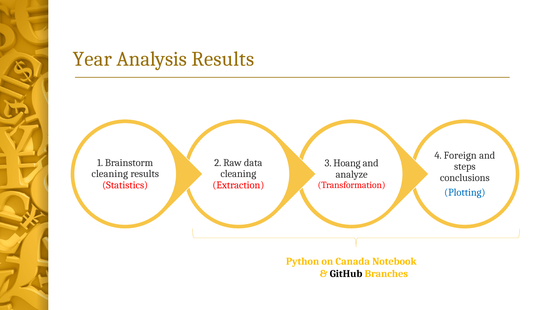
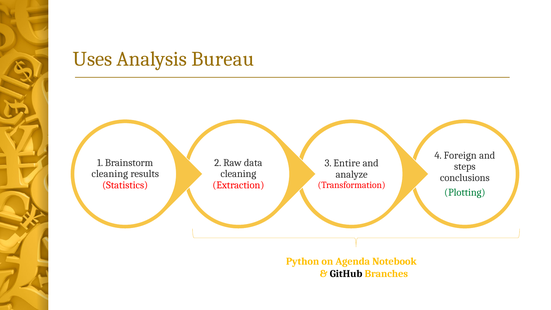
Year: Year -> Uses
Analysis Results: Results -> Bureau
Hoang: Hoang -> Entire
Plotting colour: blue -> green
Canada: Canada -> Agenda
